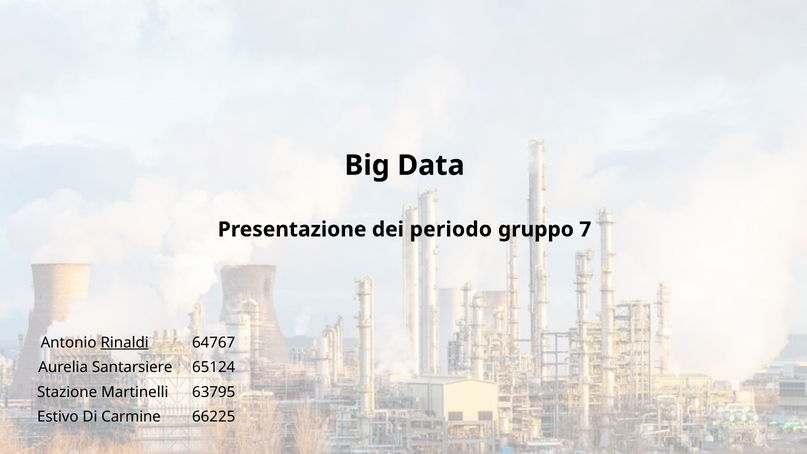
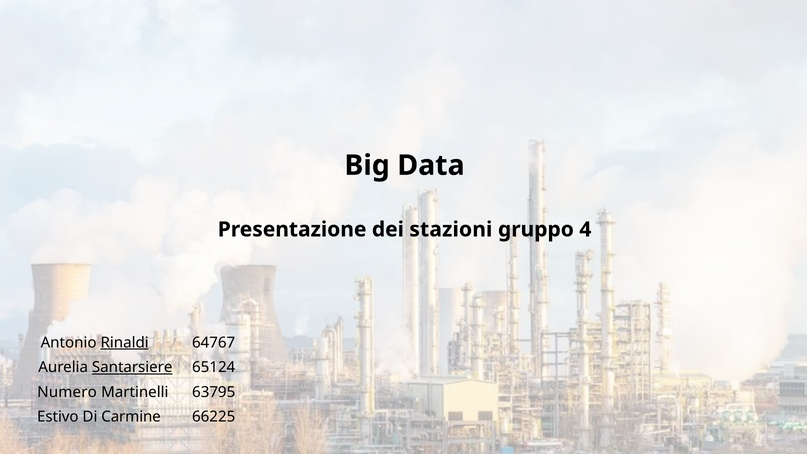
periodo: periodo -> stazioni
7: 7 -> 4
Santarsiere underline: none -> present
Stazione: Stazione -> Numero
